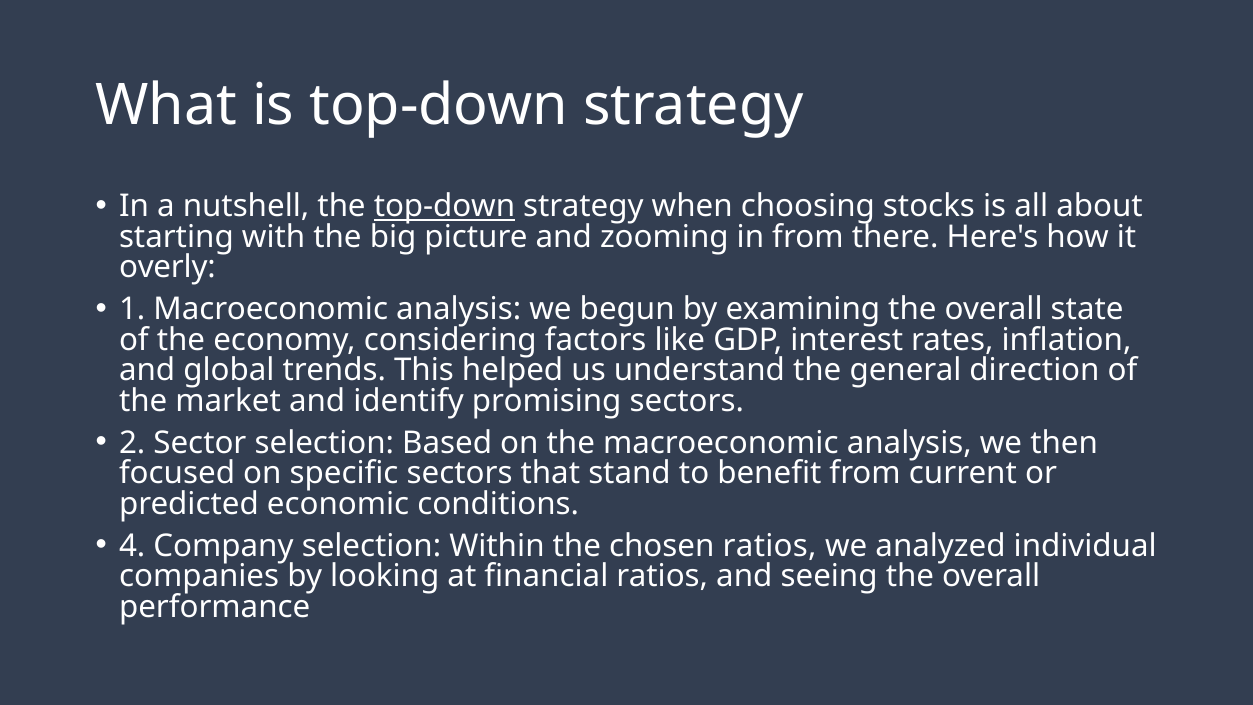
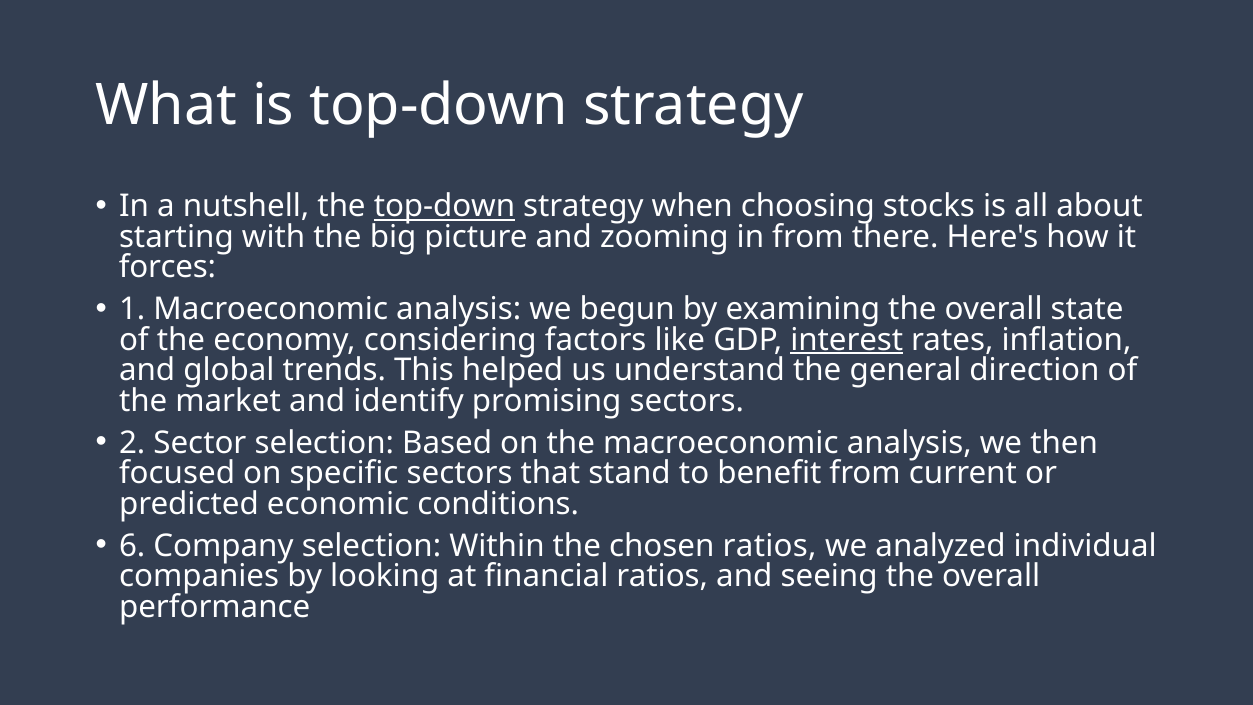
overly: overly -> forces
interest underline: none -> present
4: 4 -> 6
